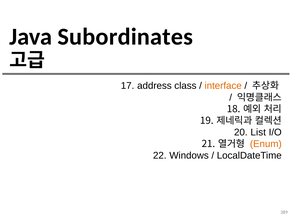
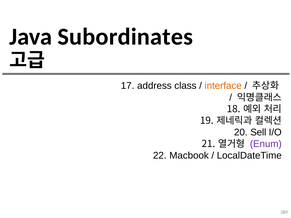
List: List -> Sell
Enum colour: orange -> purple
Windows: Windows -> Macbook
